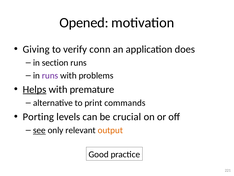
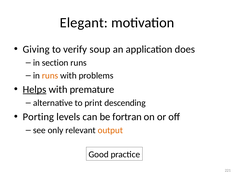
Opened: Opened -> Elegant
conn: conn -> soup
runs at (50, 75) colour: purple -> orange
commands: commands -> descending
crucial: crucial -> fortran
see underline: present -> none
